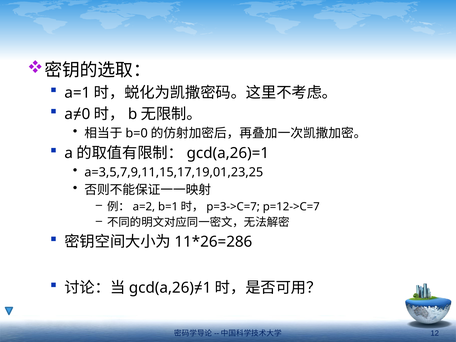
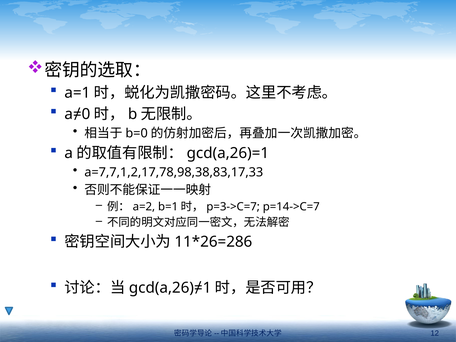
a=3,5,7,9,11,15,17,19,01,23,25: a=3,5,7,9,11,15,17,19,01,23,25 -> a=7,7,1,2,17,78,98,38,83,17,33
p=12->C=7: p=12->C=7 -> p=14->C=7
